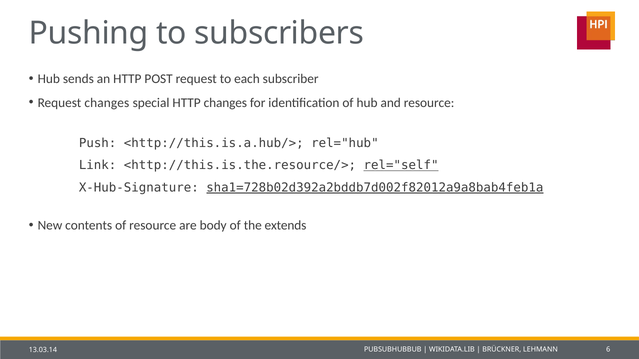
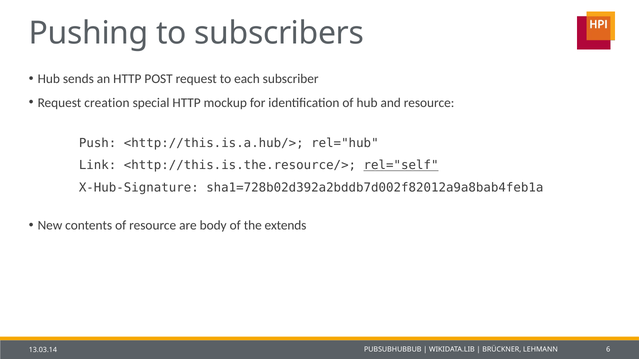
Request changes: changes -> creation
HTTP changes: changes -> mockup
sha1=728b02d392a2bddb7d002f82012a9a8bab4feb1a underline: present -> none
